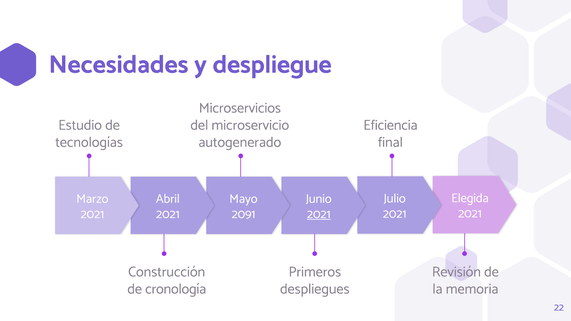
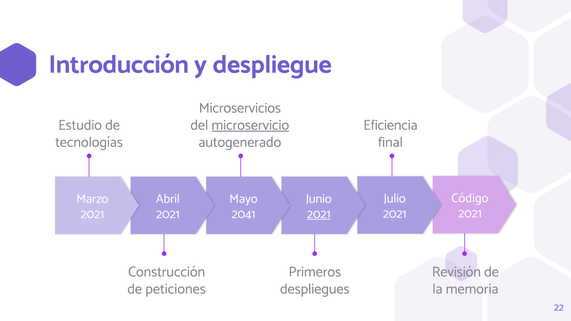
Necesidades: Necesidades -> Introducción
microservicio underline: none -> present
Elegida: Elegida -> Código
2091: 2091 -> 2041
cronología: cronología -> peticiones
